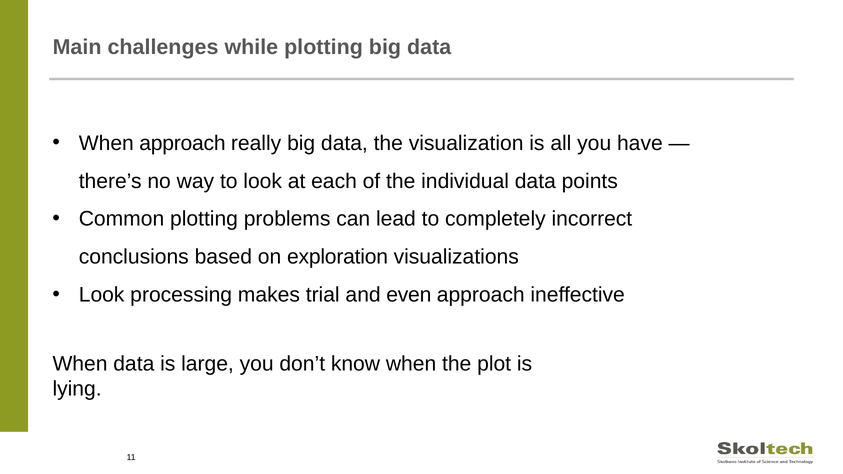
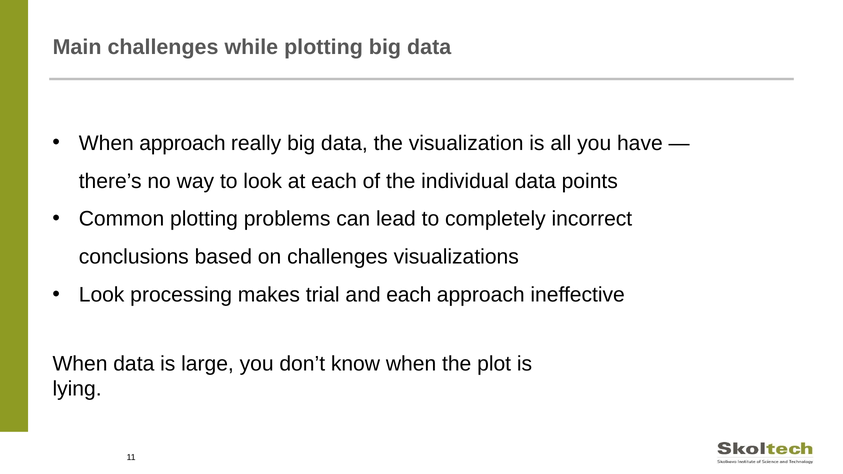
on exploration: exploration -> challenges
and even: even -> each
